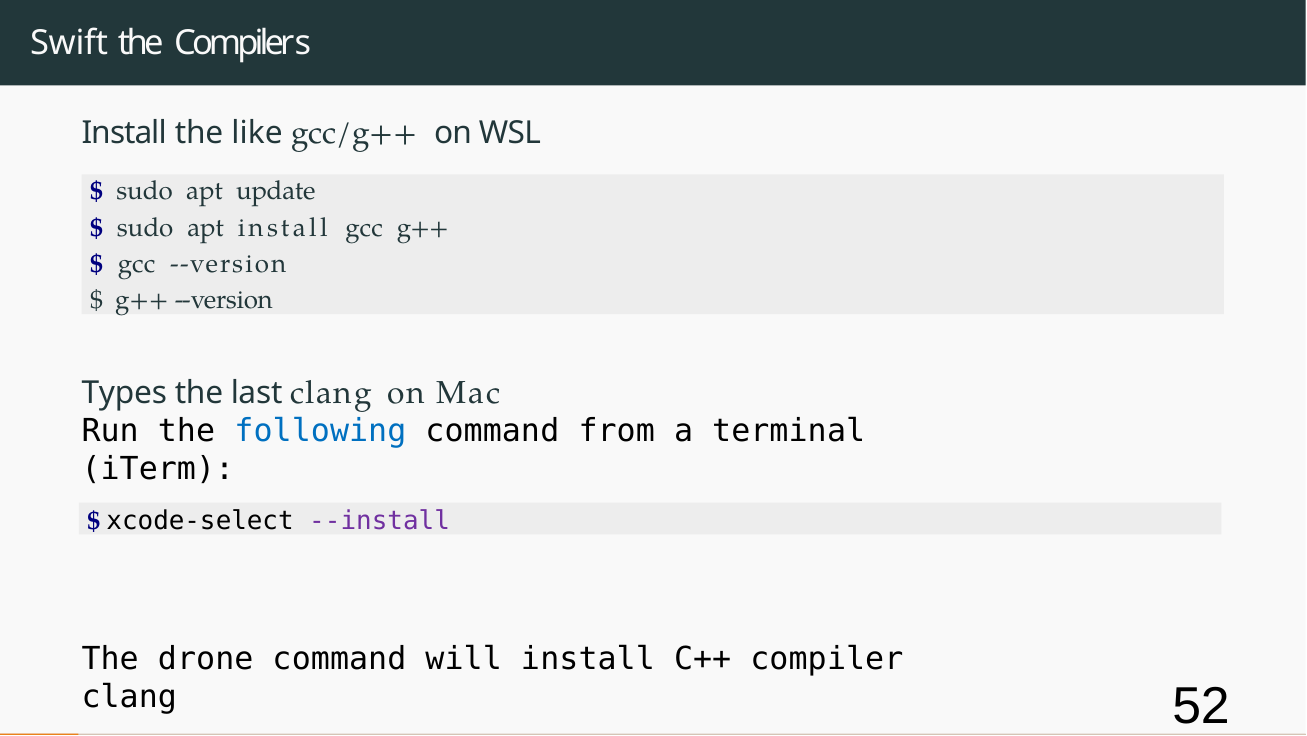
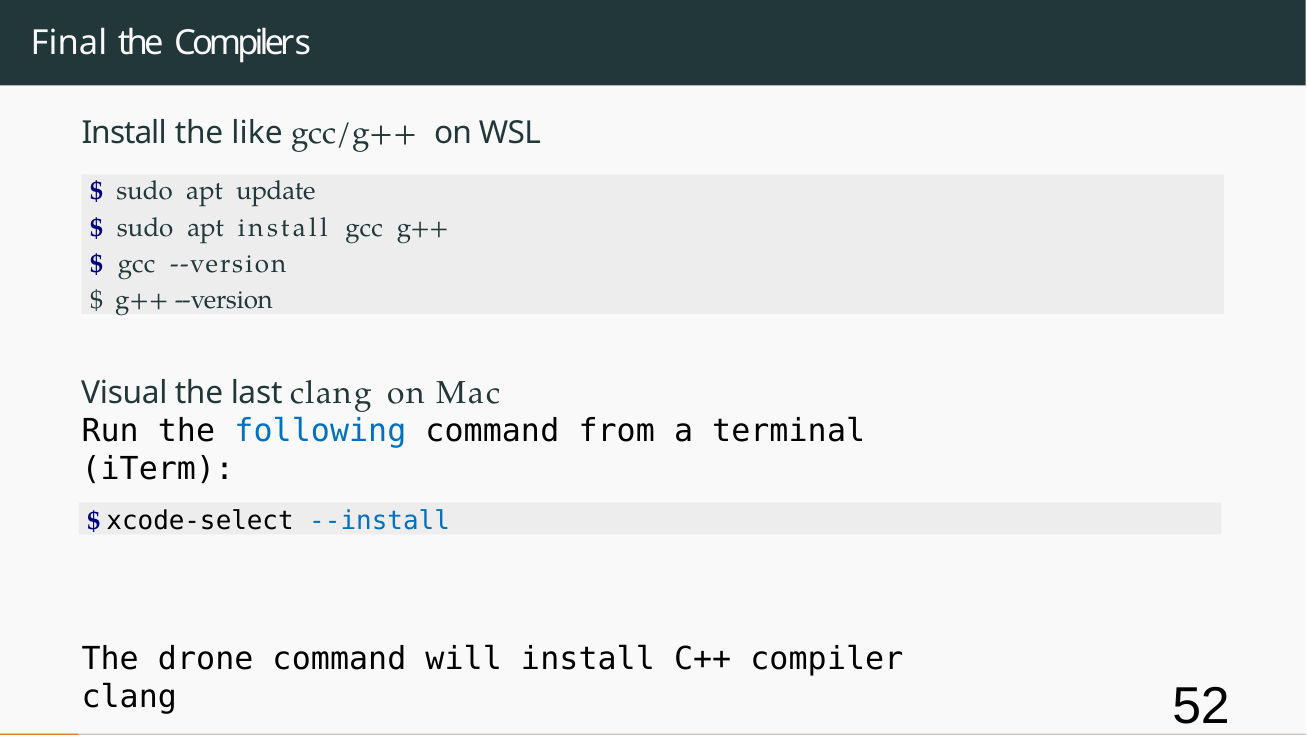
Swift: Swift -> Final
Types: Types -> Visual
--install colour: purple -> blue
